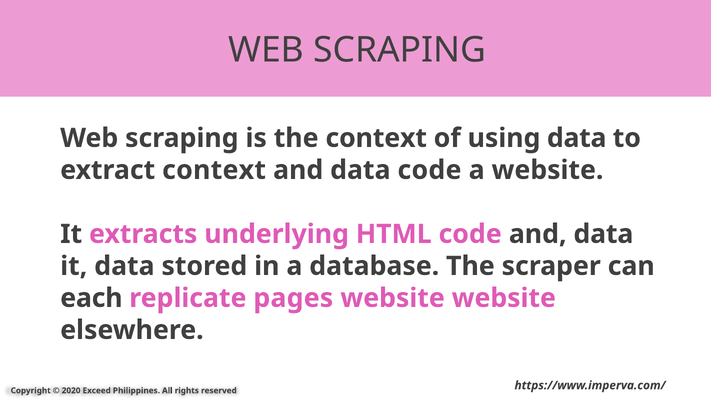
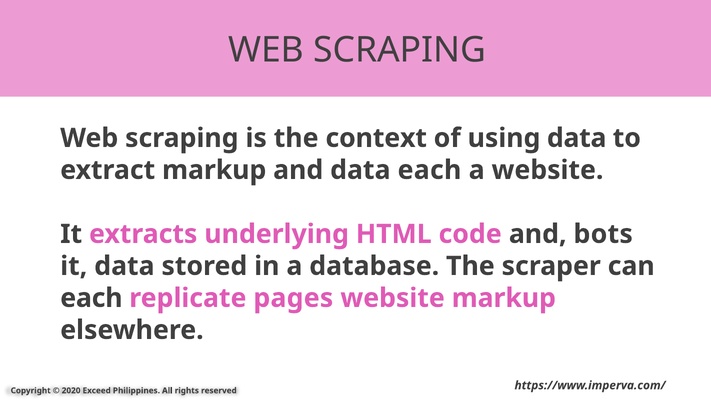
extract context: context -> markup
data code: code -> each
code and data: data -> bots
website website: website -> markup
